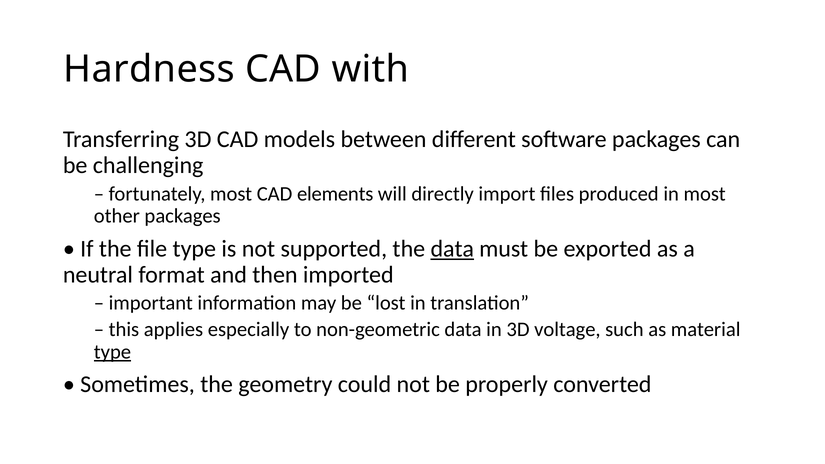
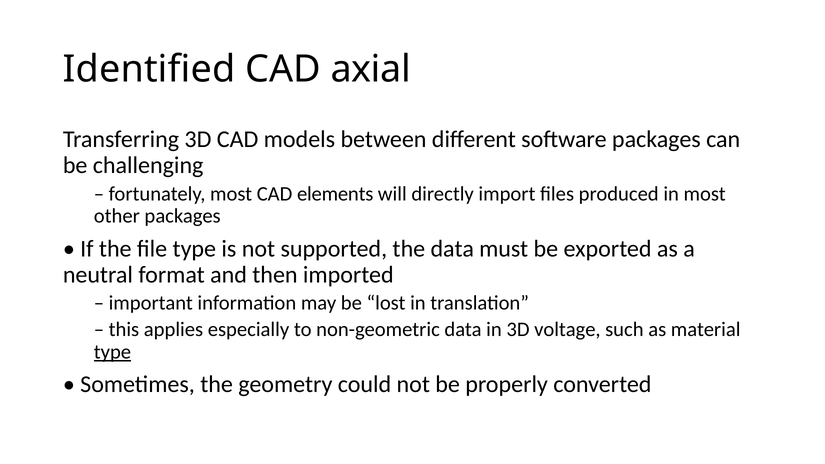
Hardness: Hardness -> Identified
with: with -> axial
data at (452, 249) underline: present -> none
